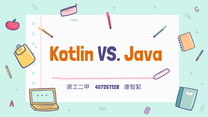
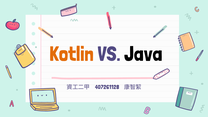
Java colour: orange -> black
